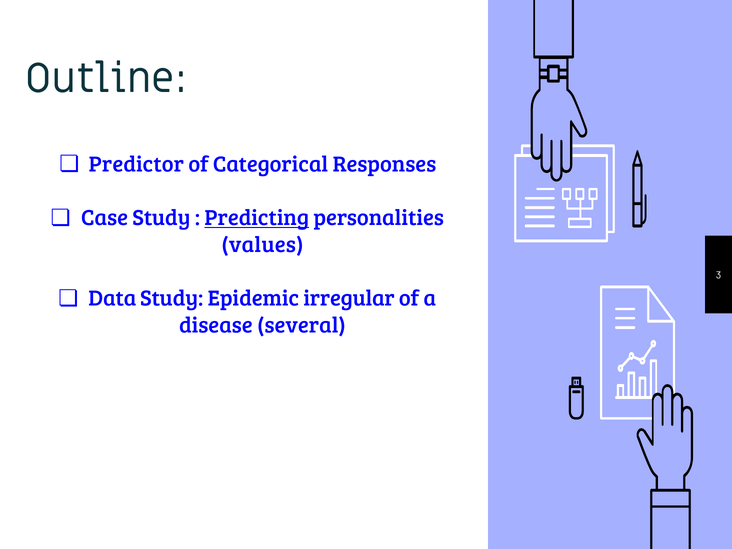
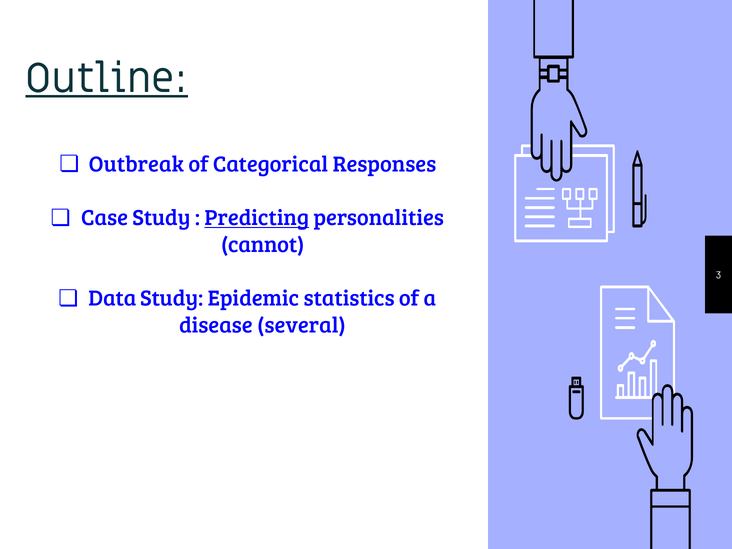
Outline underline: none -> present
Predictor: Predictor -> Outbreak
values: values -> cannot
irregular: irregular -> statistics
